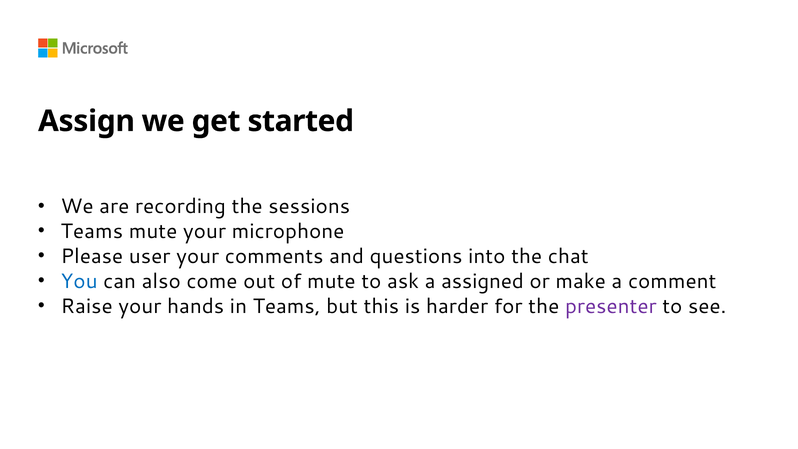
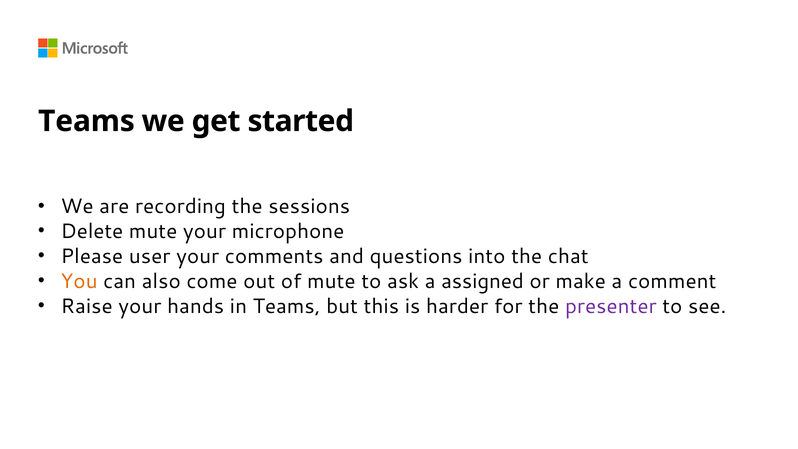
Assign at (87, 121): Assign -> Teams
Teams at (92, 231): Teams -> Delete
You colour: blue -> orange
